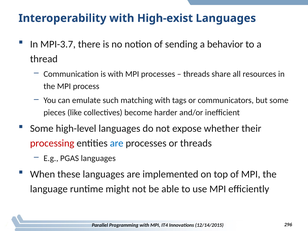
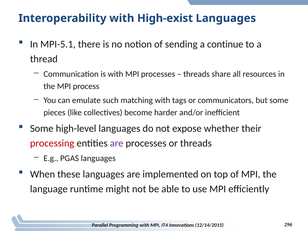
MPI-3.7: MPI-3.7 -> MPI-5.1
behavior: behavior -> continue
are at (117, 143) colour: blue -> purple
